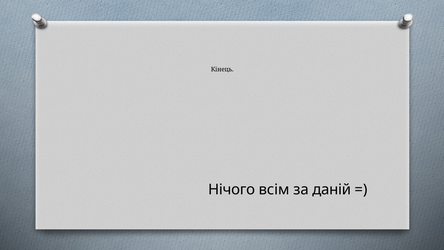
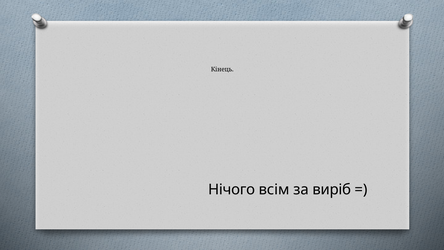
даній: даній -> виріб
